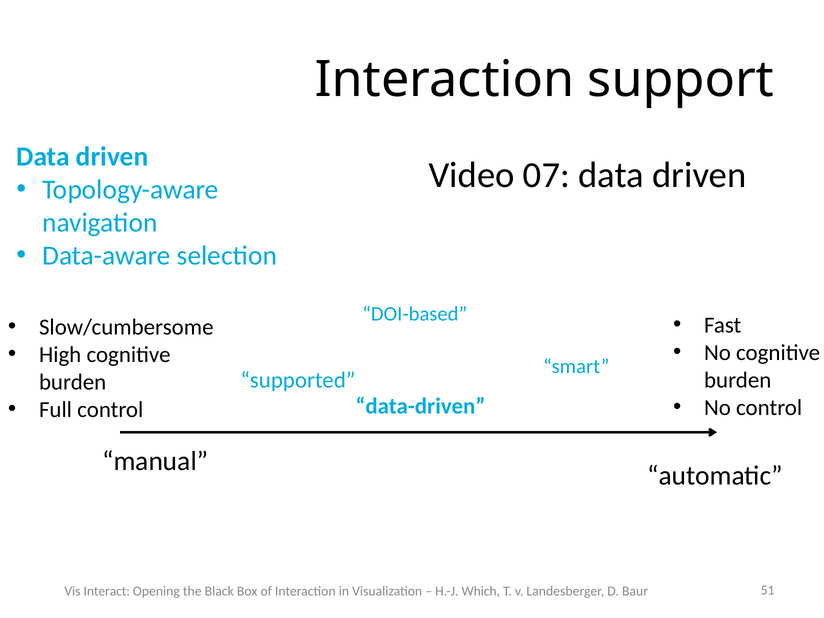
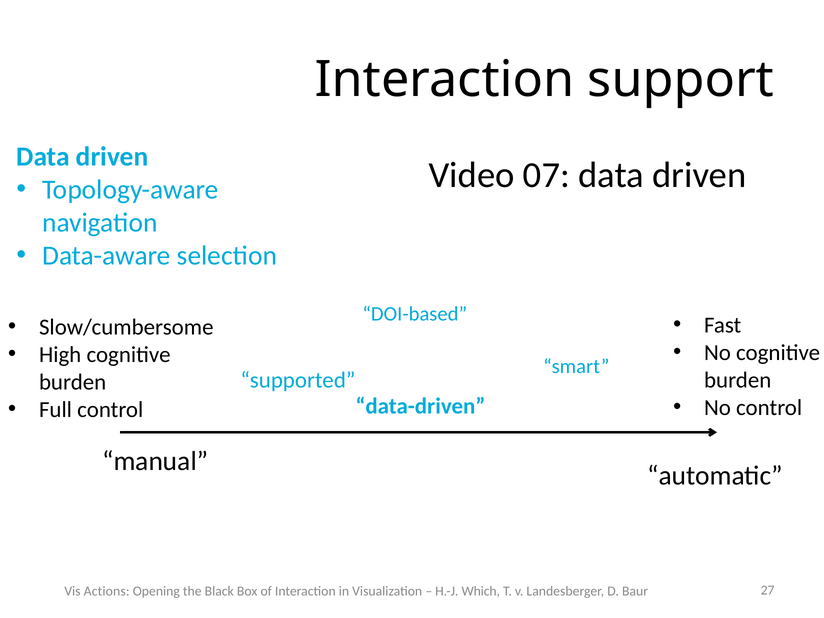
Interact: Interact -> Actions
51: 51 -> 27
